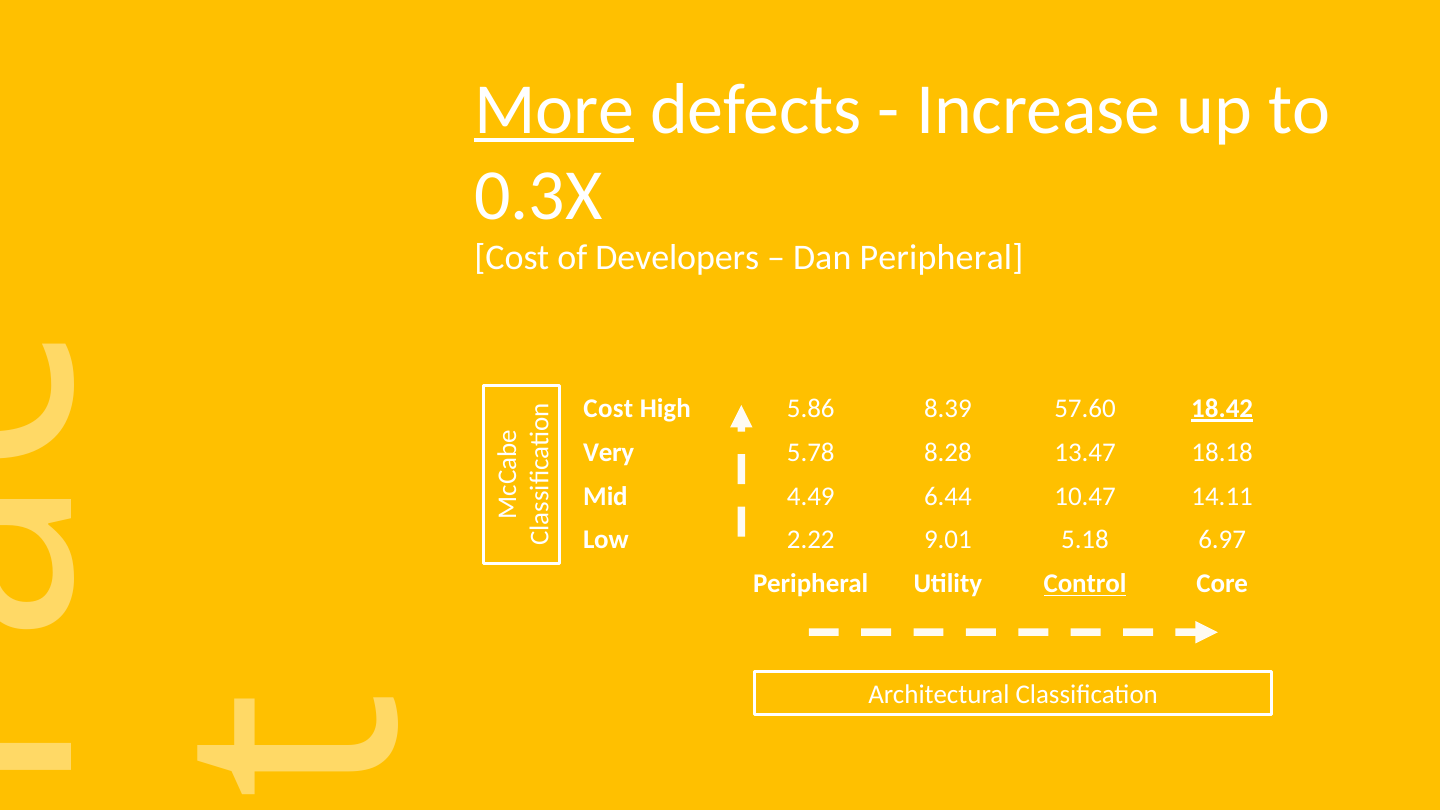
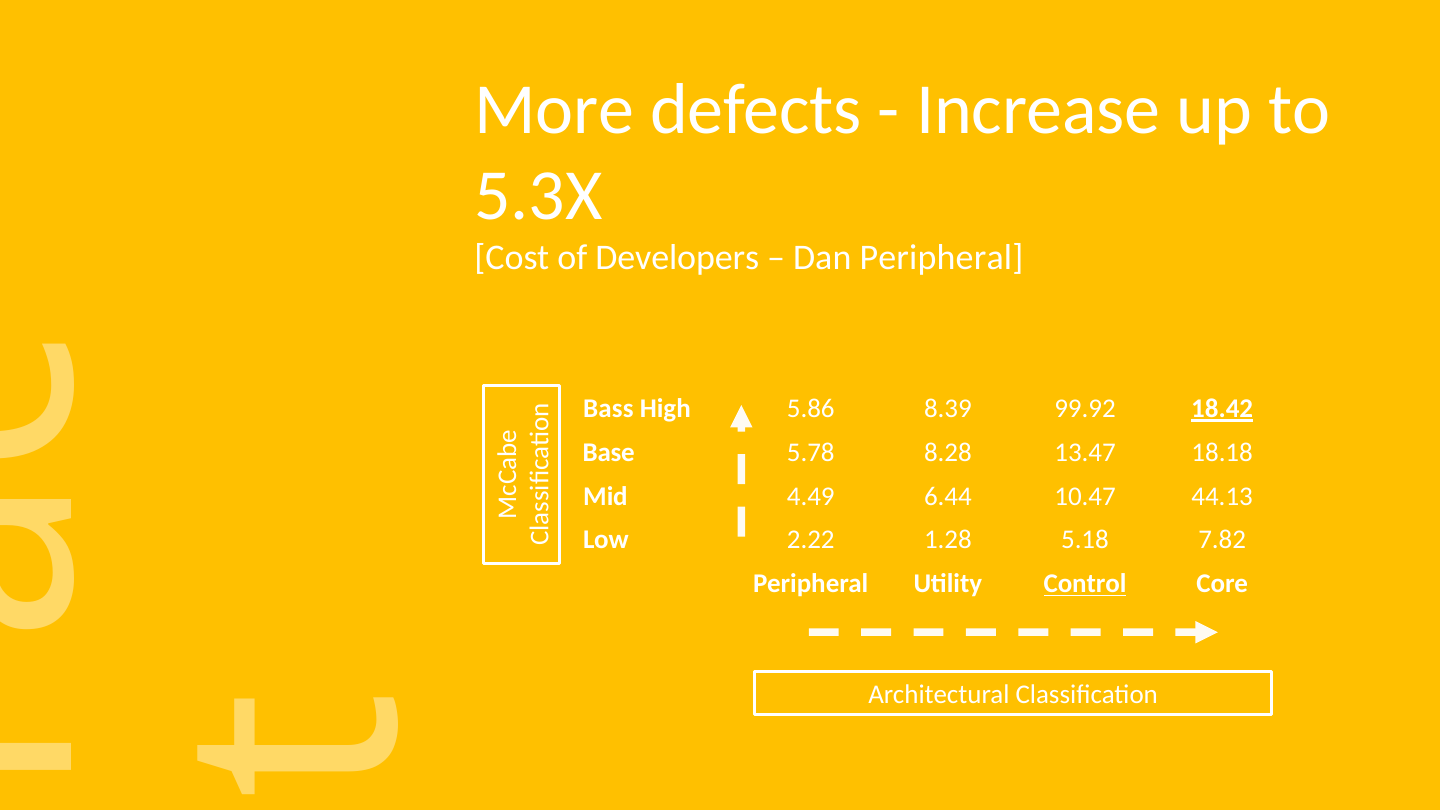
More underline: present -> none
0.3X: 0.3X -> 5.3X
Cost at (608, 409): Cost -> Bass
57.60: 57.60 -> 99.92
Very: Very -> Base
14.11: 14.11 -> 44.13
9.01: 9.01 -> 1.28
6.97: 6.97 -> 7.82
